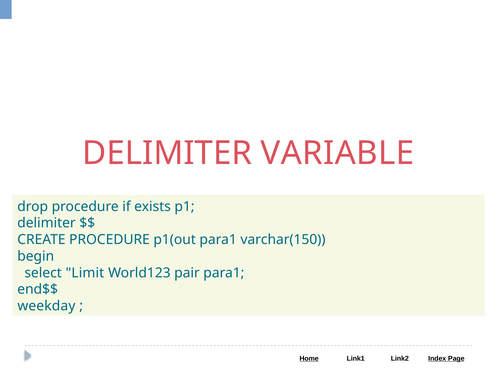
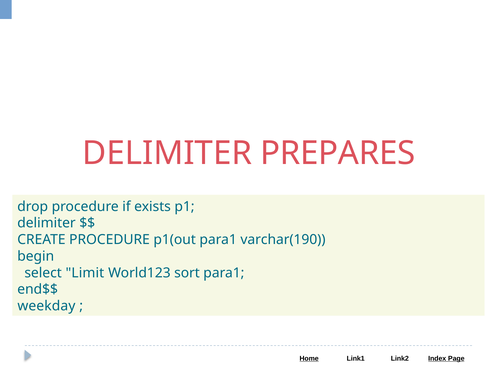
VARIABLE: VARIABLE -> PREPARES
varchar(150: varchar(150 -> varchar(190
pair: pair -> sort
